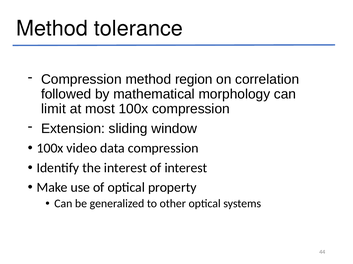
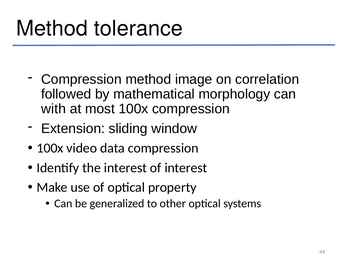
region: region -> image
limit: limit -> with
